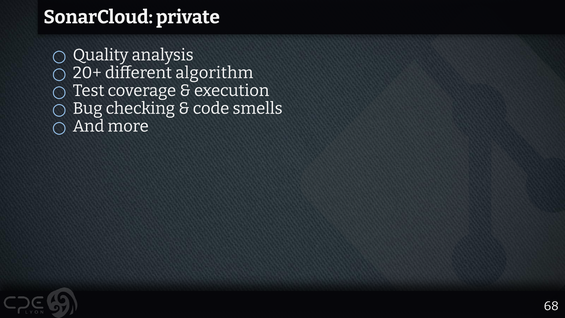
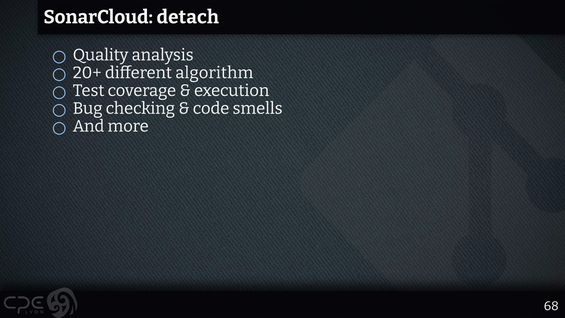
private: private -> detach
